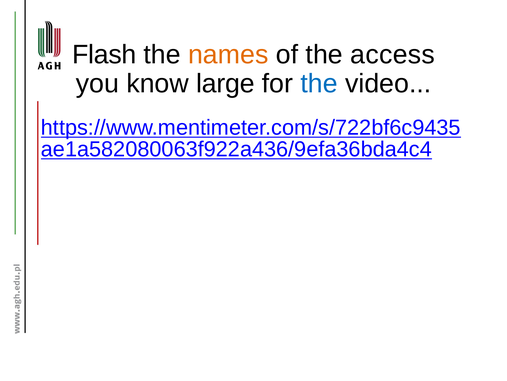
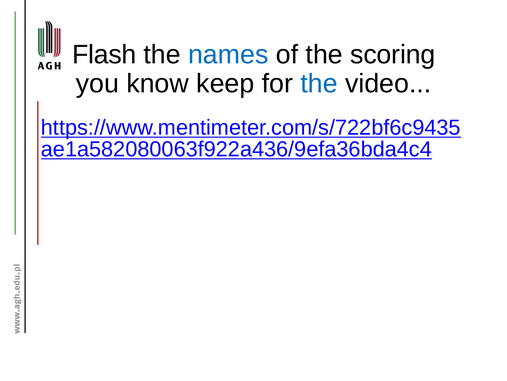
names colour: orange -> blue
access: access -> scoring
large: large -> keep
